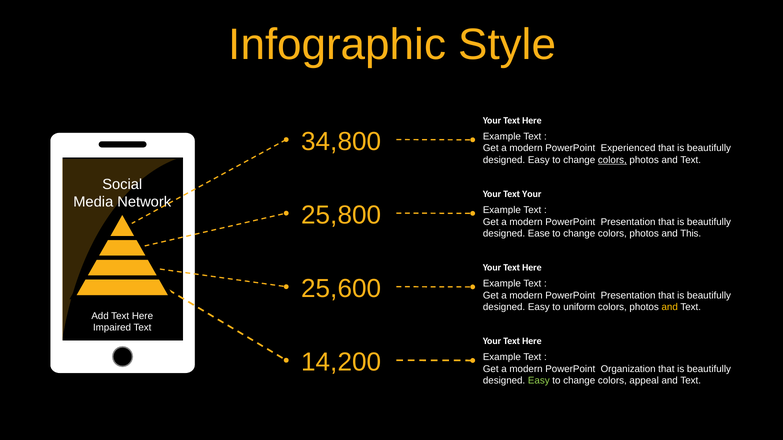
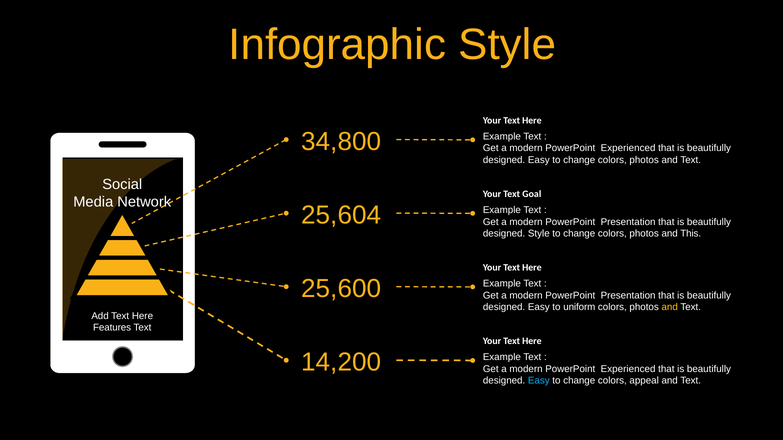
colors at (612, 160) underline: present -> none
Text Your: Your -> Goal
25,800: 25,800 -> 25,604
designed Ease: Ease -> Style
Impaired: Impaired -> Features
Organization at (628, 369): Organization -> Experienced
Easy at (539, 381) colour: light green -> light blue
